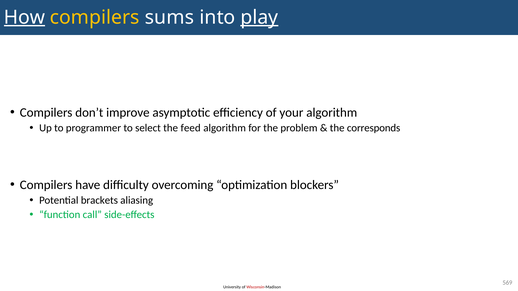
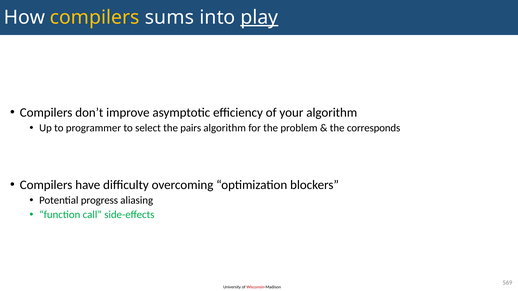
How underline: present -> none
feed: feed -> pairs
brackets: brackets -> progress
